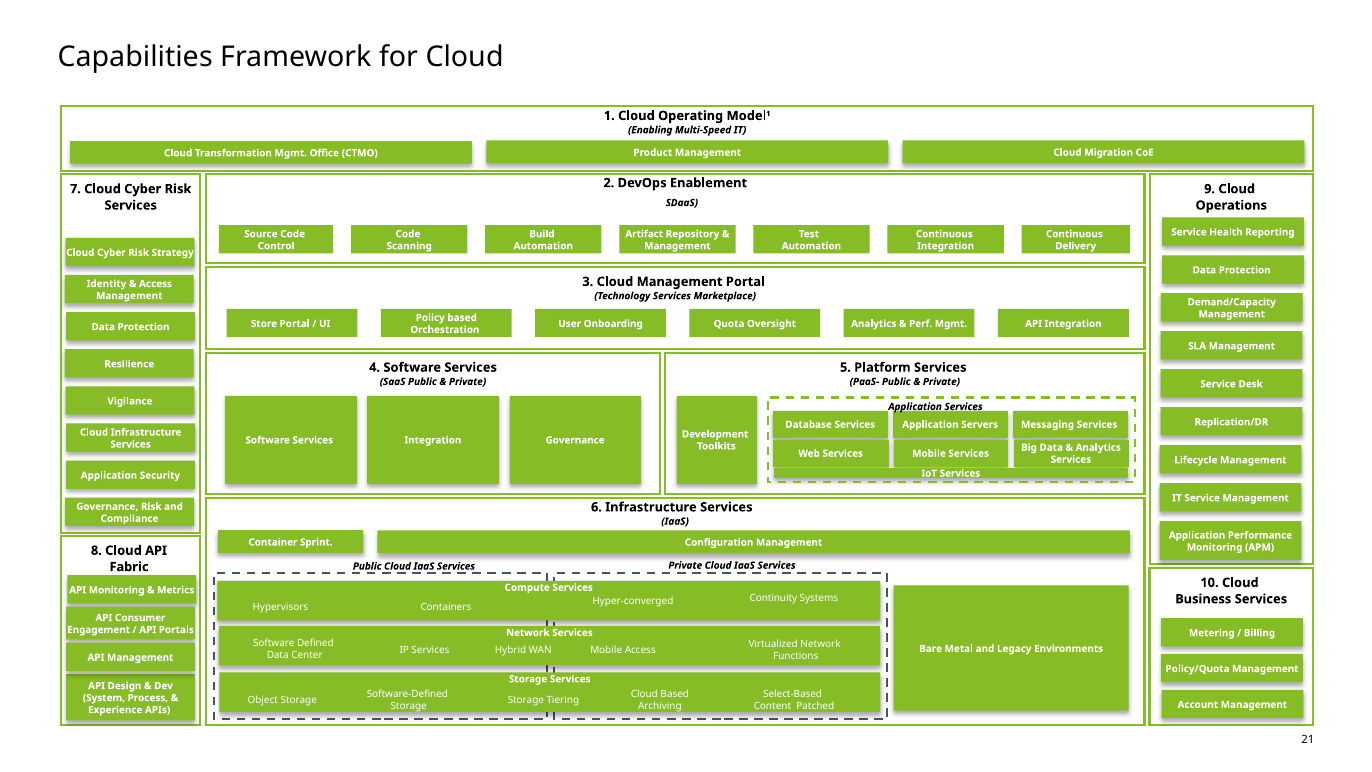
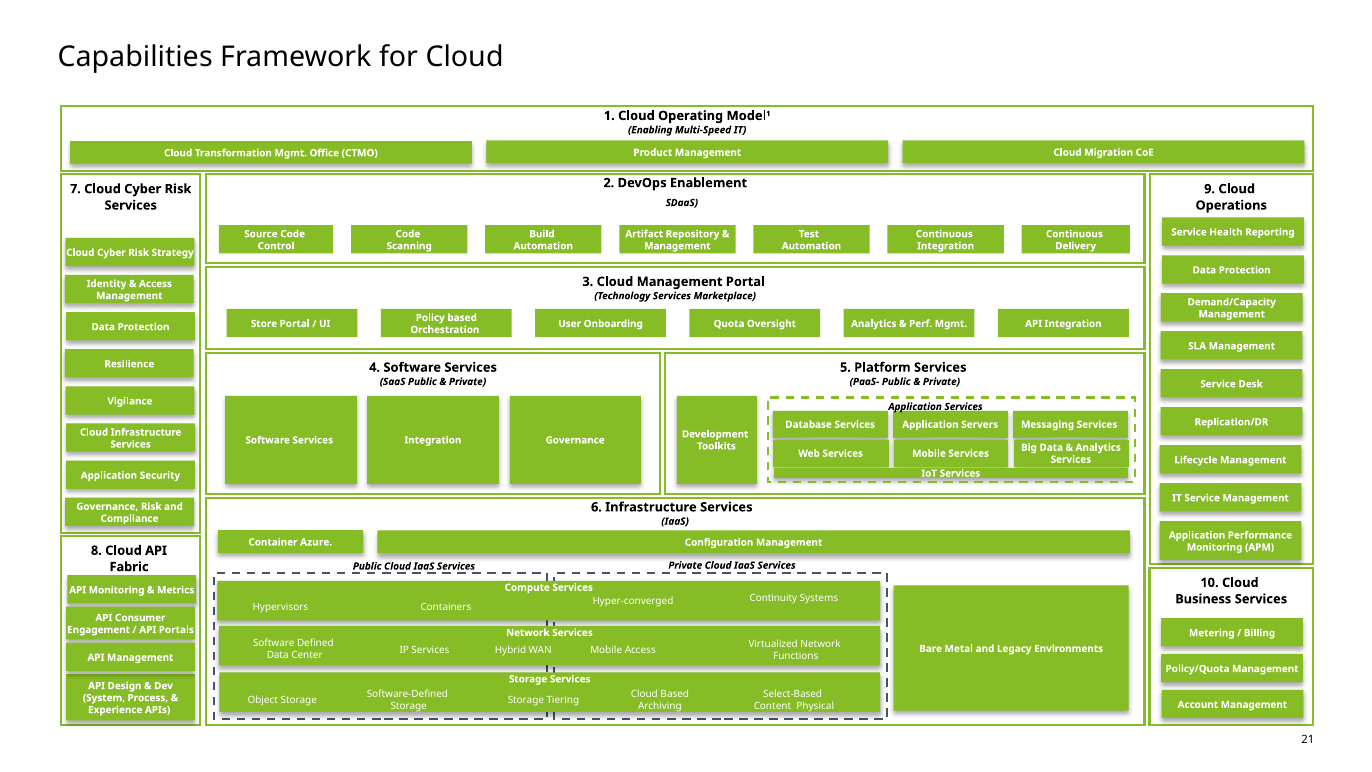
Sprint: Sprint -> Azure
Patched: Patched -> Physical
